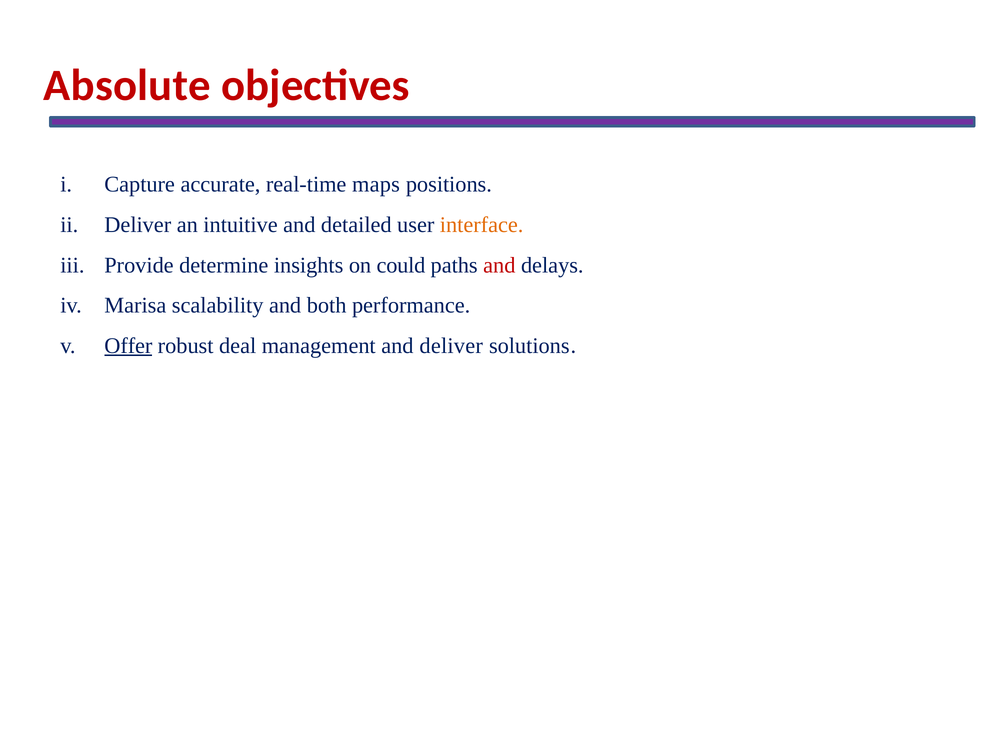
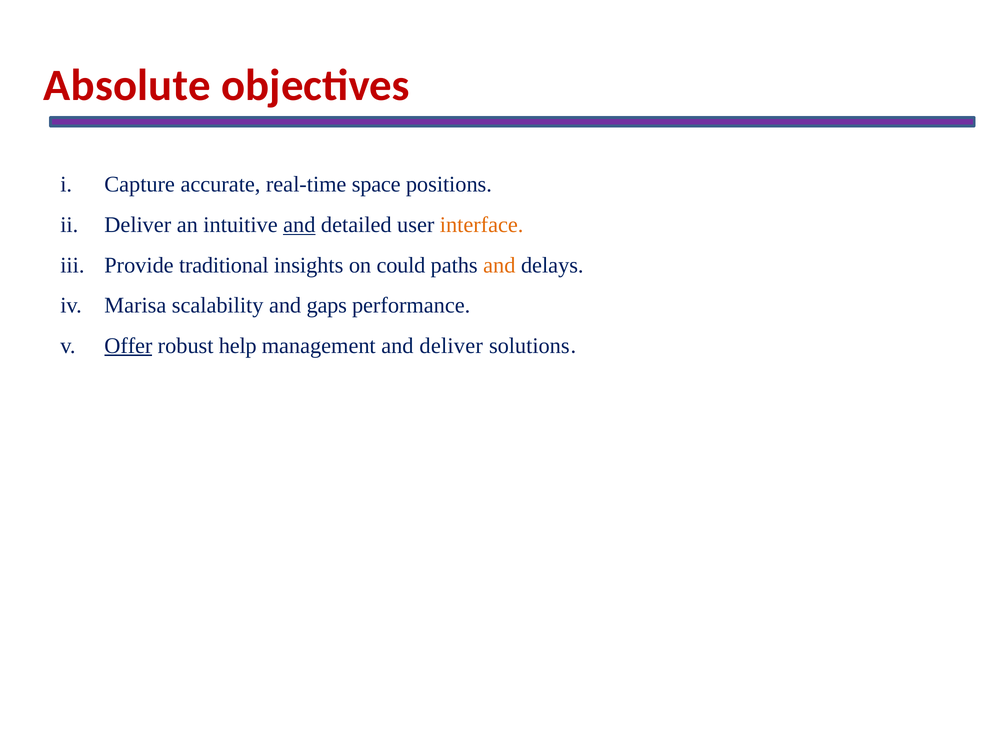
maps: maps -> space
and at (299, 225) underline: none -> present
determine: determine -> traditional
and at (499, 265) colour: red -> orange
both: both -> gaps
deal: deal -> help
